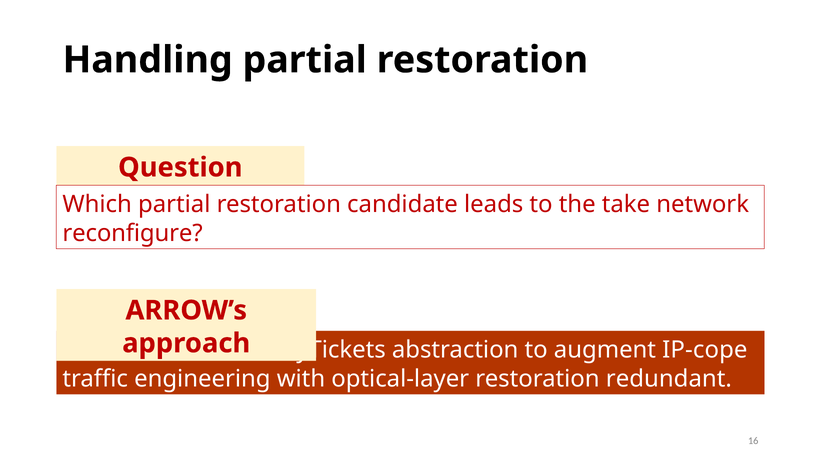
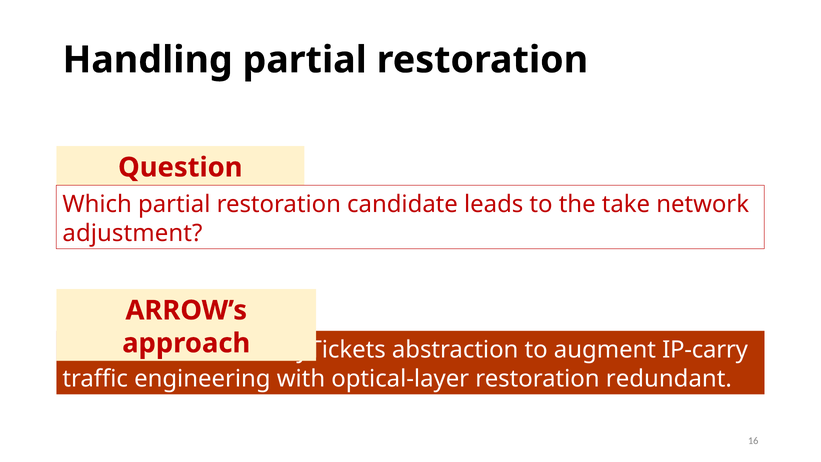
reconfigure: reconfigure -> adjustment
IP-cope: IP-cope -> IP-carry
